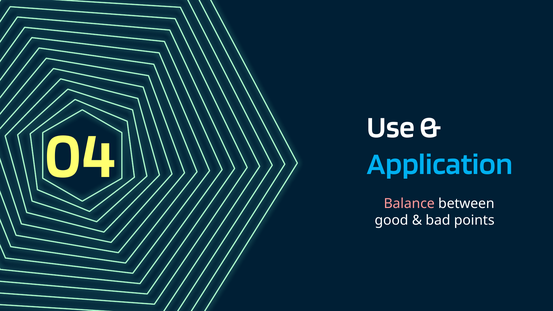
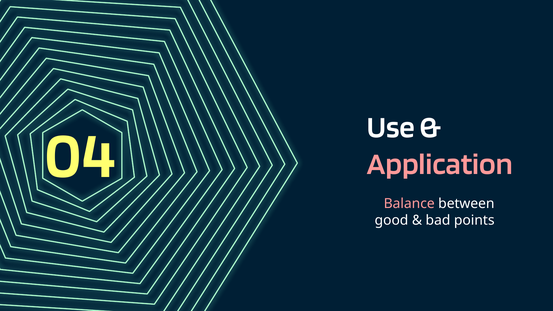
Application colour: light blue -> pink
